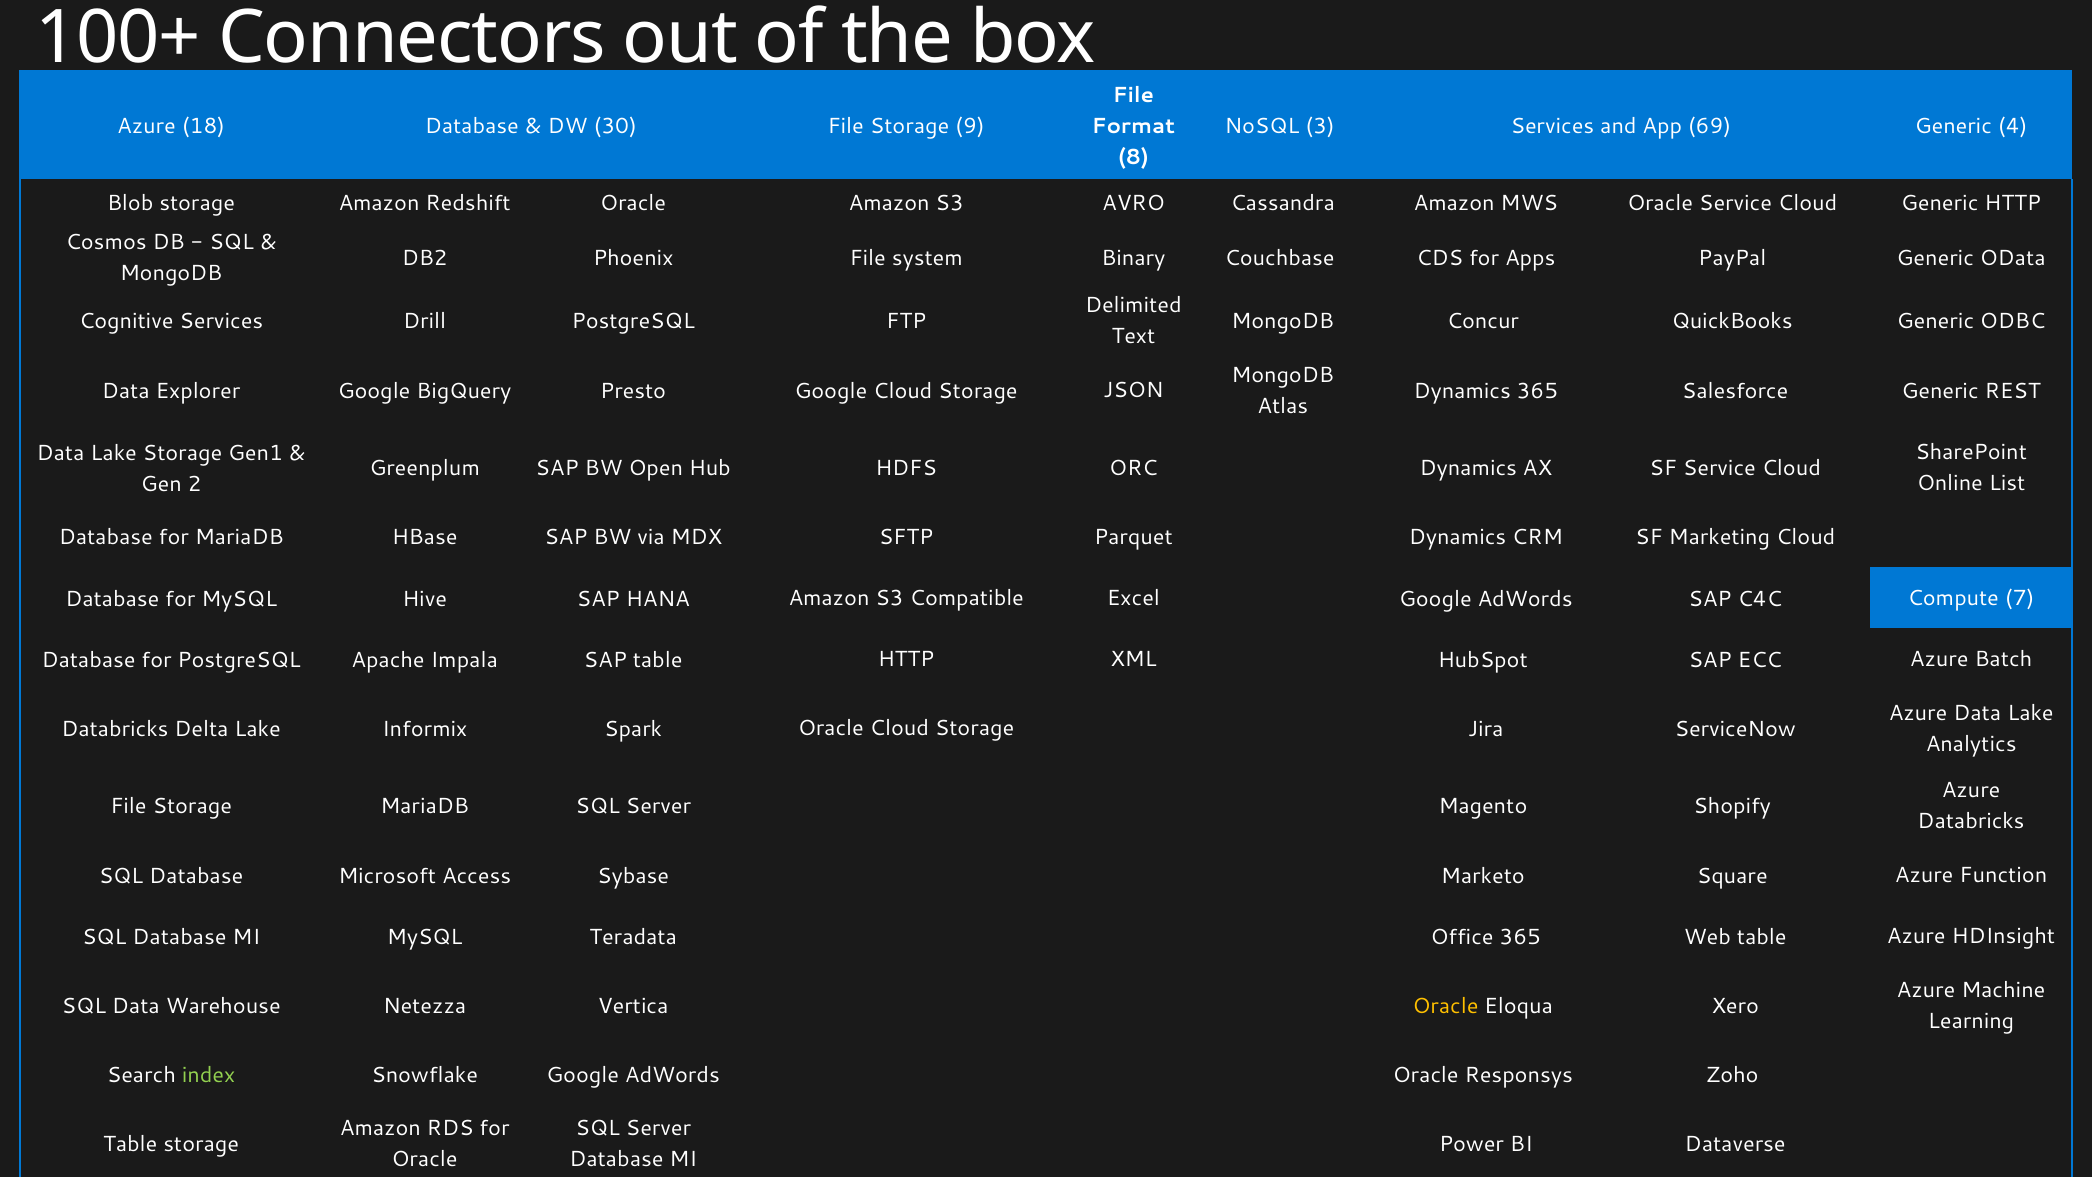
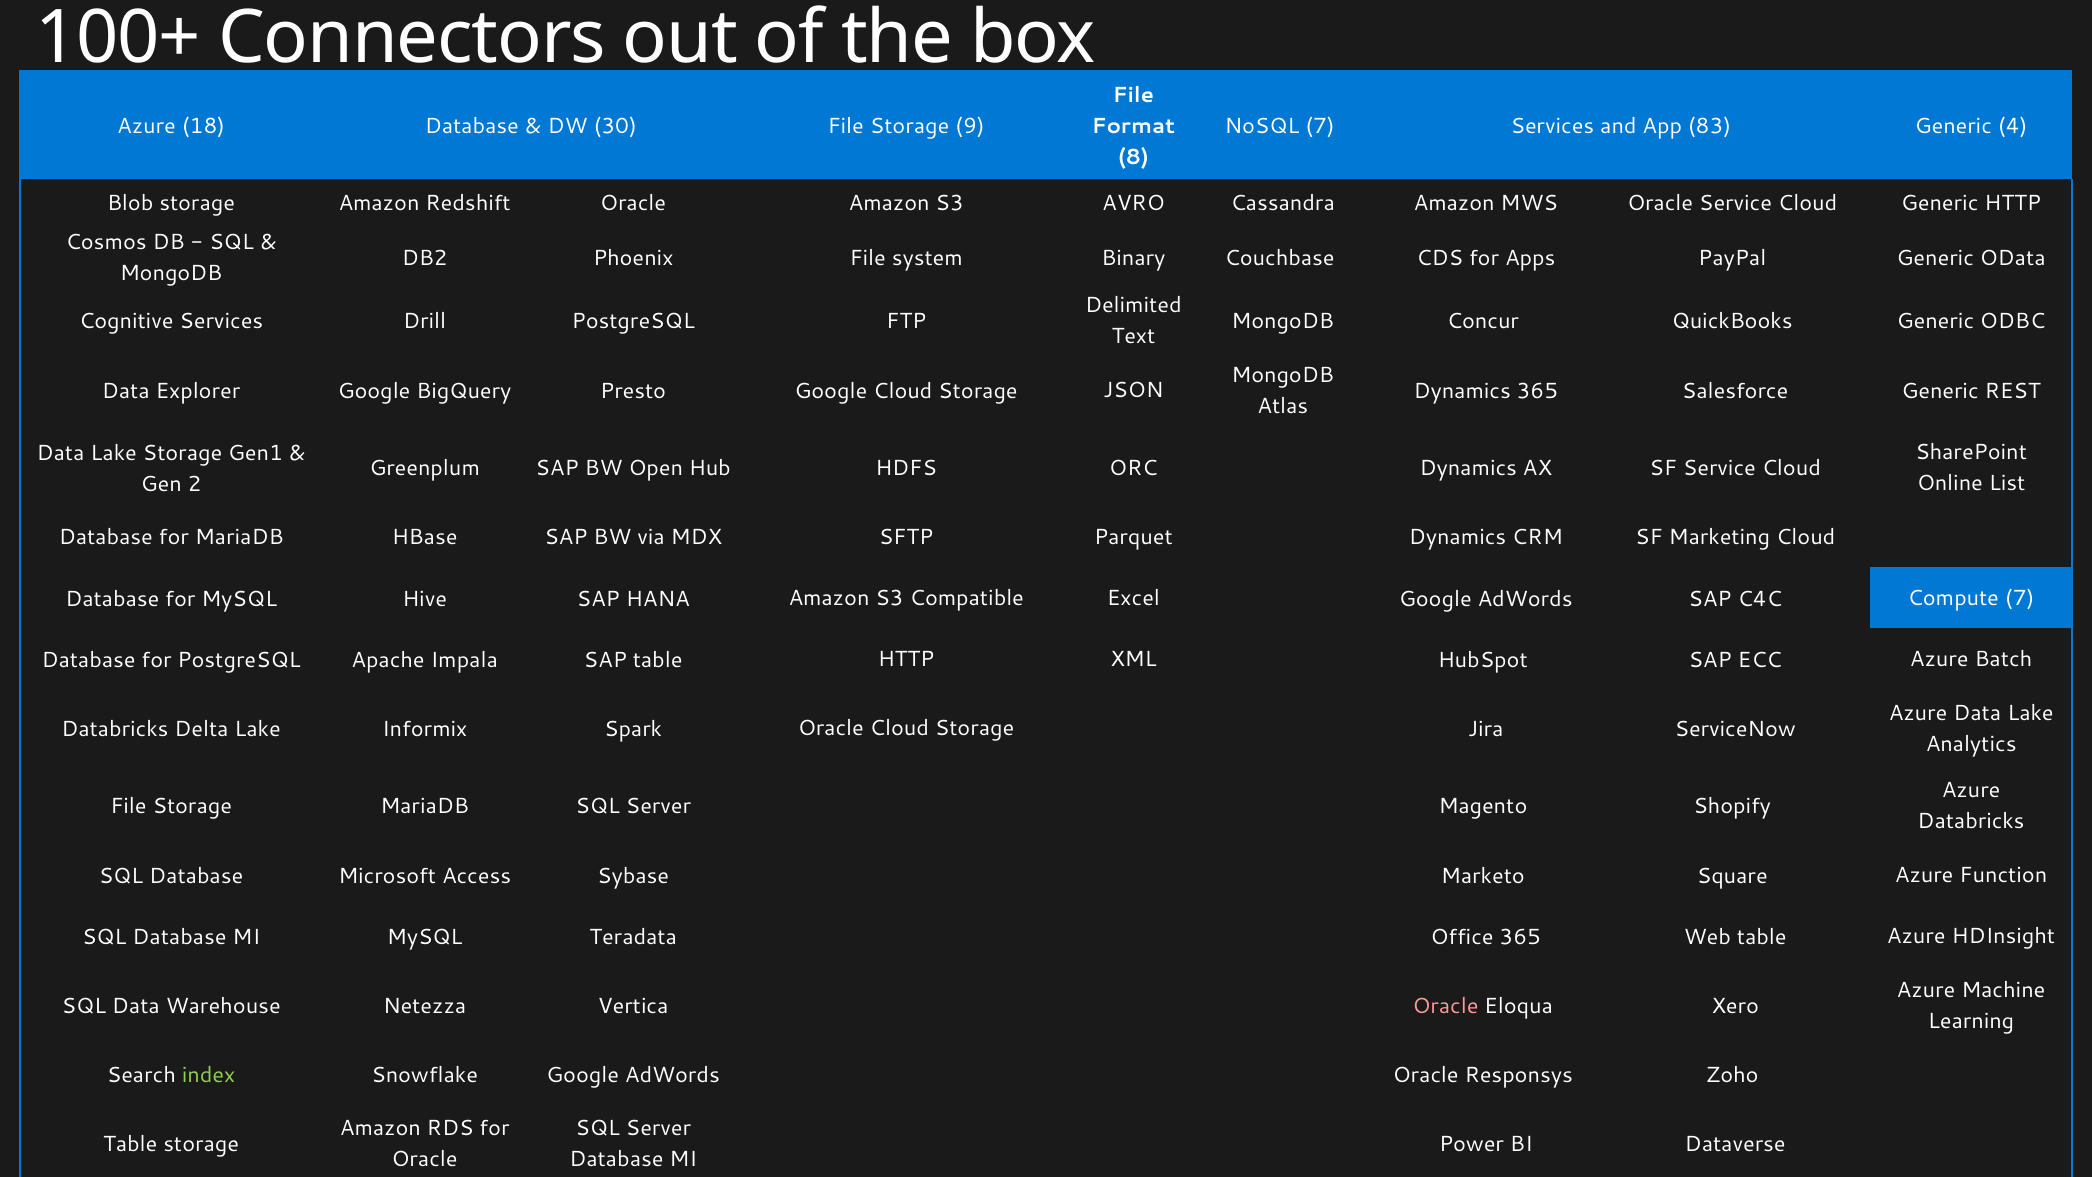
NoSQL 3: 3 -> 7
69: 69 -> 83
Oracle at (1446, 1006) colour: yellow -> pink
